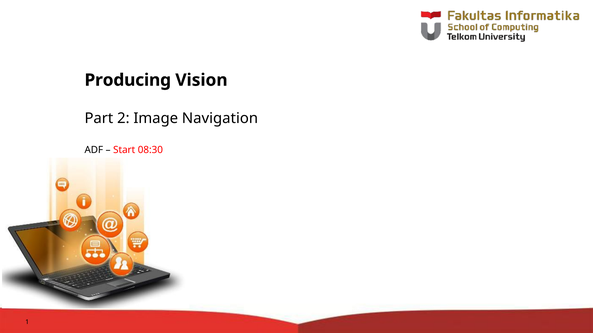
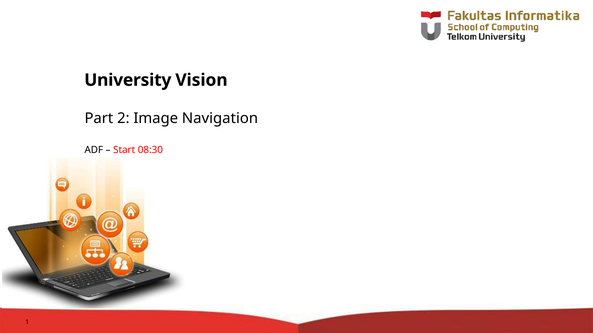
Producing: Producing -> University
